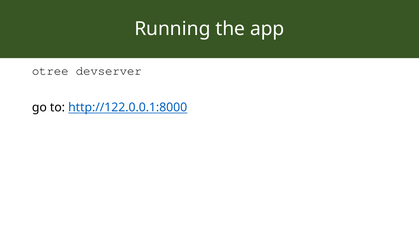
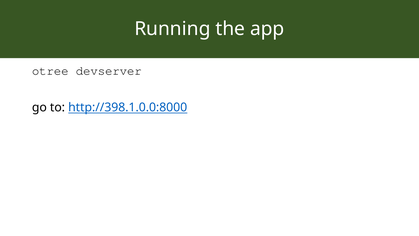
http://122.0.0.1:8000: http://122.0.0.1:8000 -> http://398.1.0.0:8000
